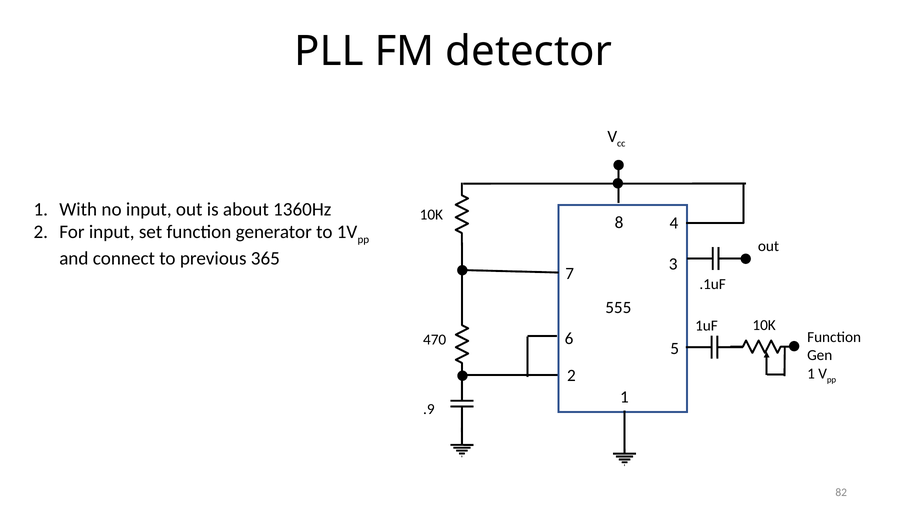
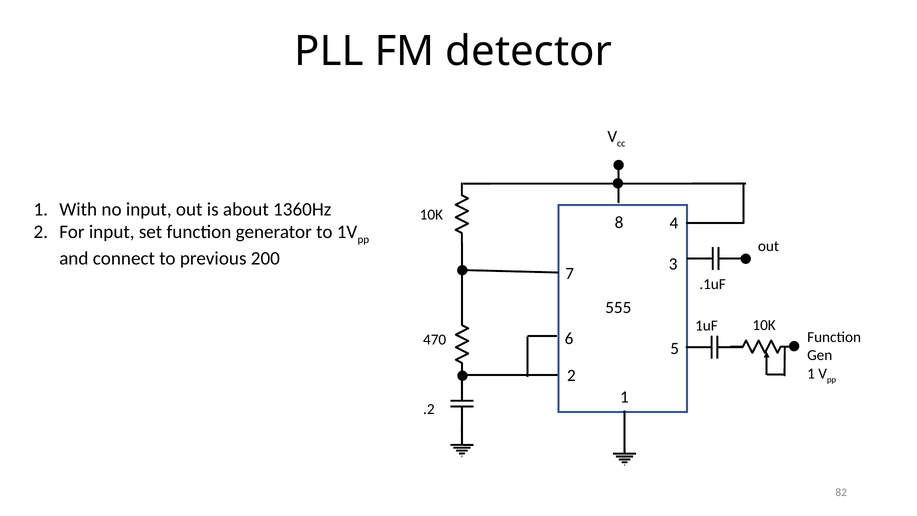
365: 365 -> 200
.9: .9 -> .2
